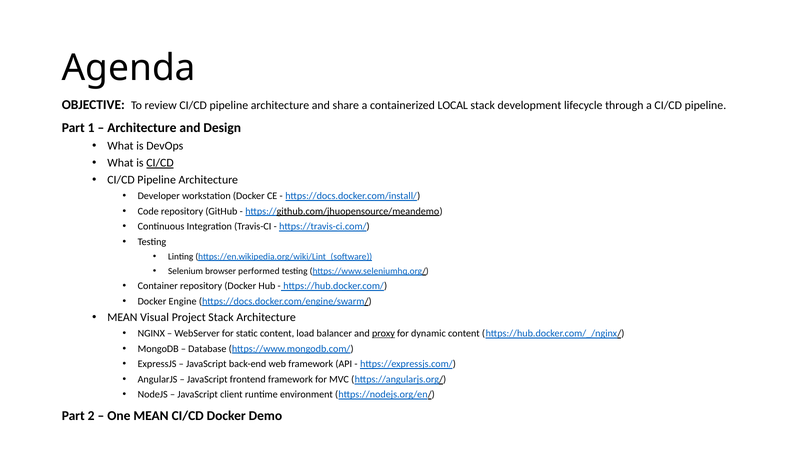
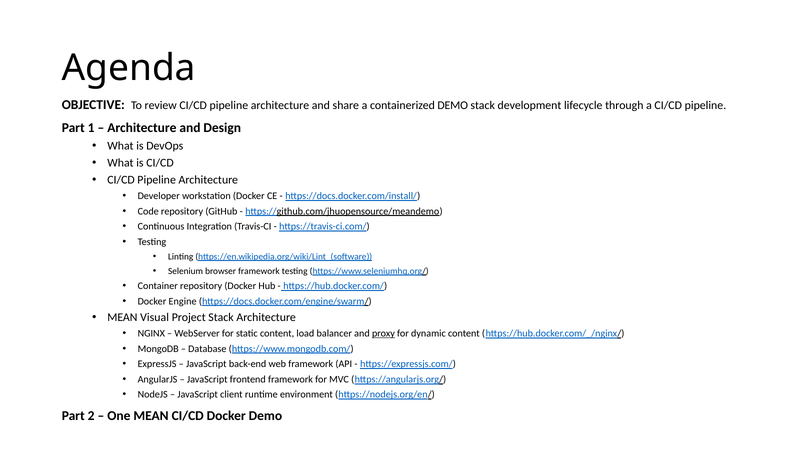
containerized LOCAL: LOCAL -> DEMO
CI/CD at (160, 163) underline: present -> none
browser performed: performed -> framework
